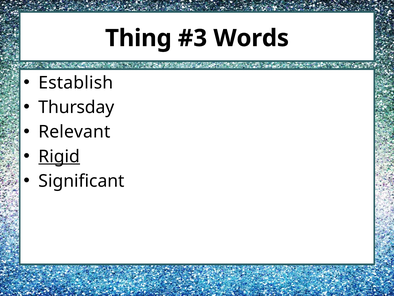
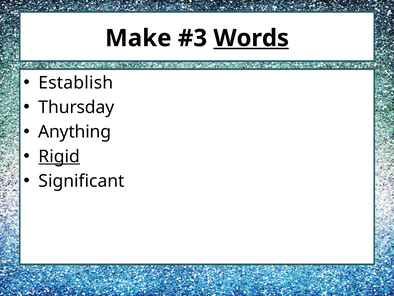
Thing: Thing -> Make
Words underline: none -> present
Relevant: Relevant -> Anything
